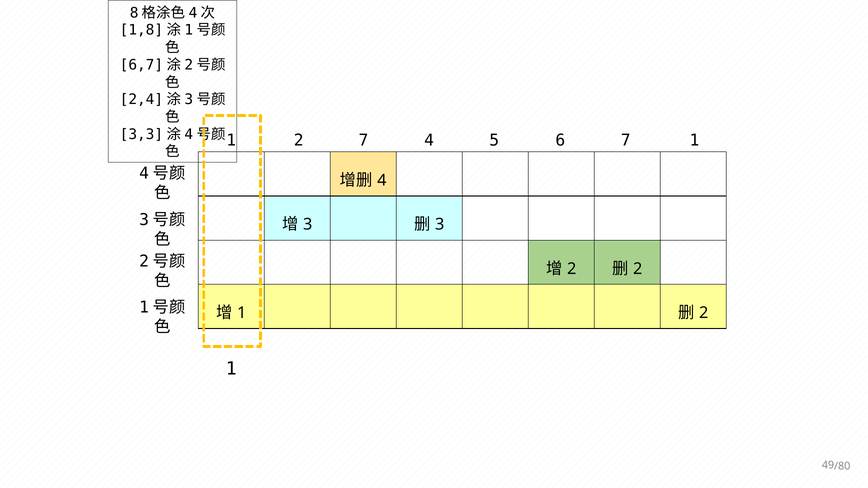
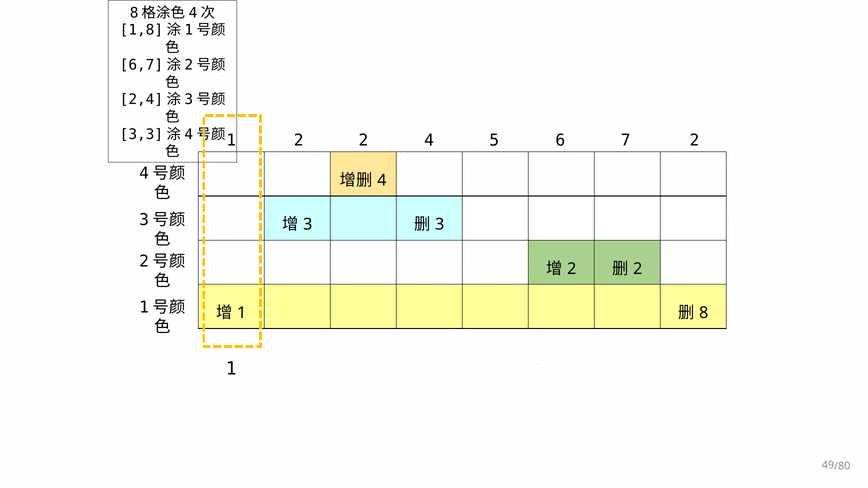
2 7: 7 -> 2
7 1: 1 -> 2
2 at (704, 313): 2 -> 8
